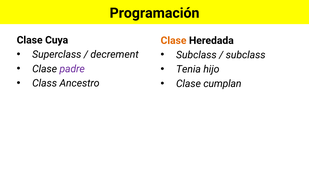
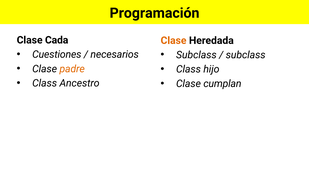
Cuya: Cuya -> Cada
Superclass: Superclass -> Cuestiones
decrement: decrement -> necesarios
padre colour: purple -> orange
Tenia at (188, 69): Tenia -> Class
